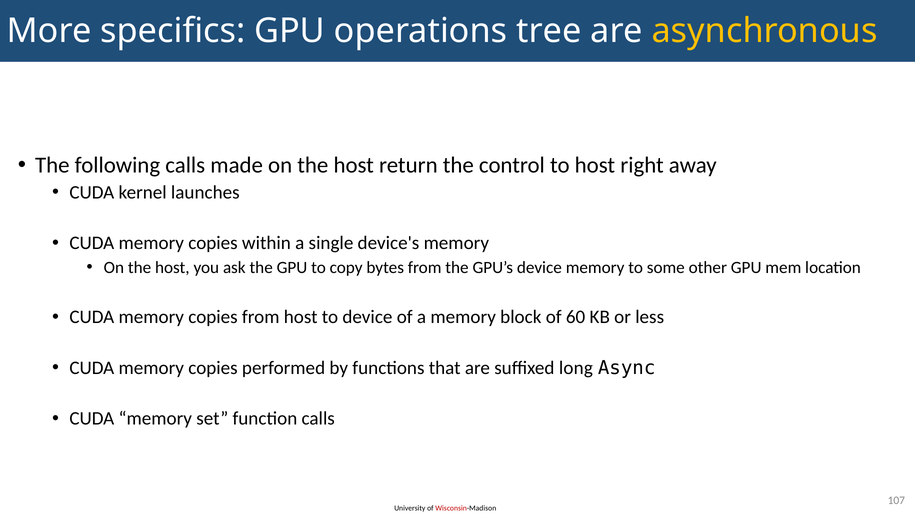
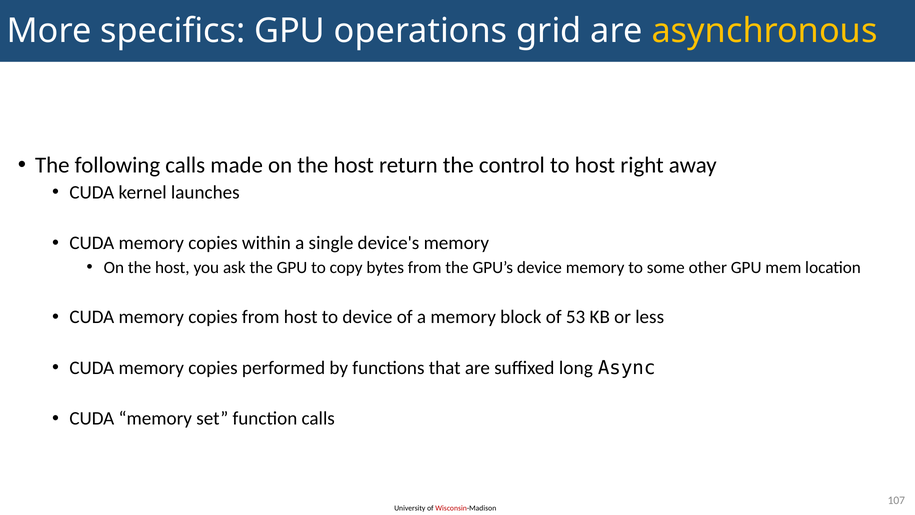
tree: tree -> grid
60: 60 -> 53
